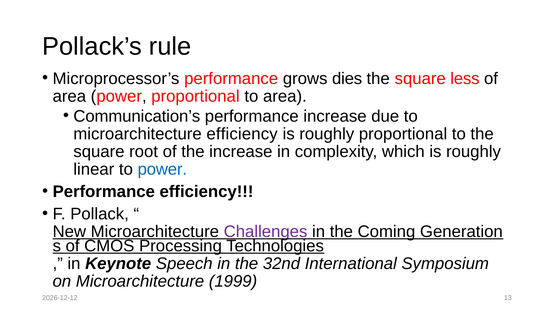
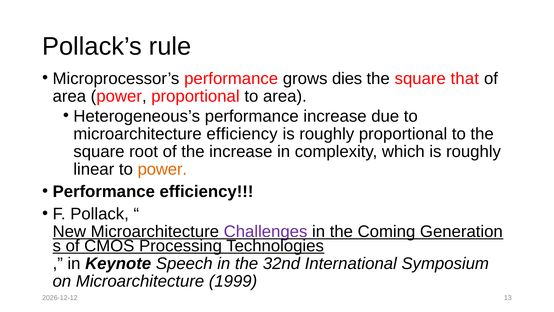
less: less -> that
Communication’s: Communication’s -> Heterogeneous’s
power at (162, 169) colour: blue -> orange
